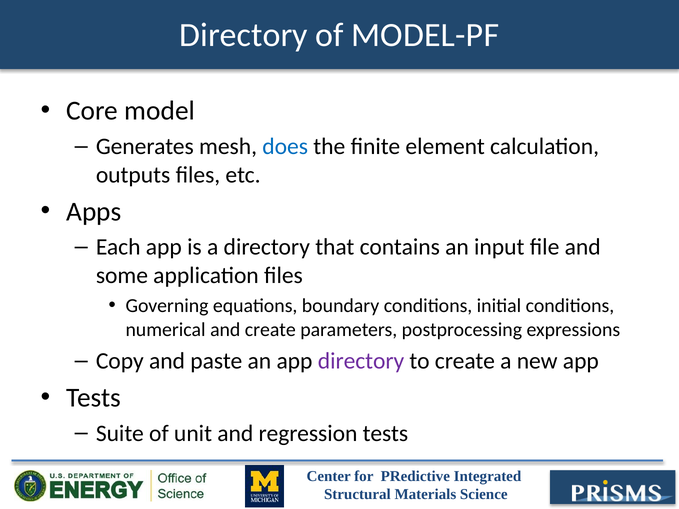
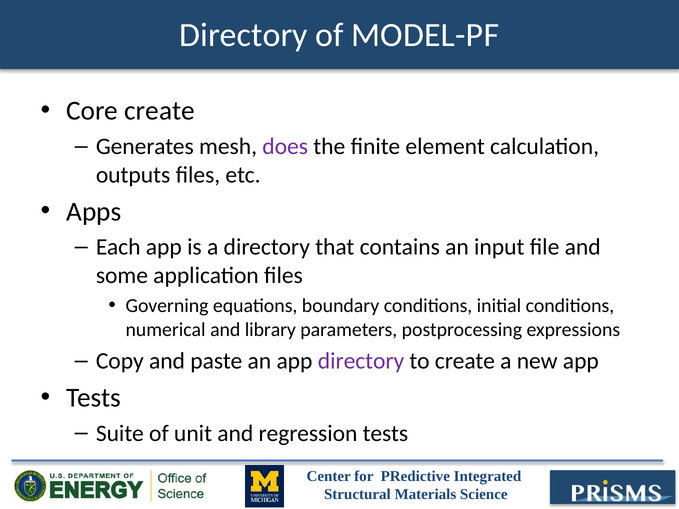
Core model: model -> create
does colour: blue -> purple
and create: create -> library
